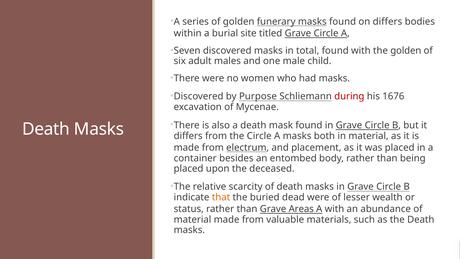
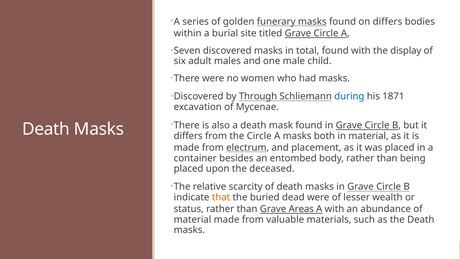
the golden: golden -> display
Purpose: Purpose -> Through
during colour: red -> blue
1676: 1676 -> 1871
